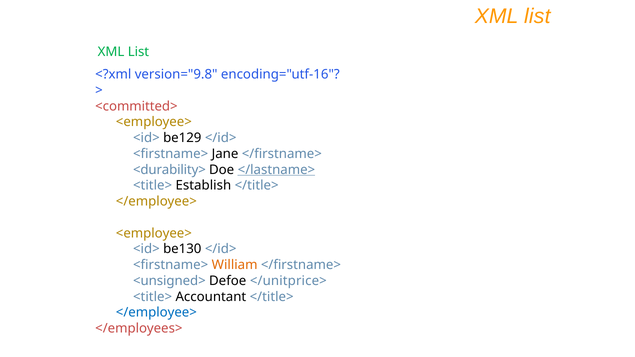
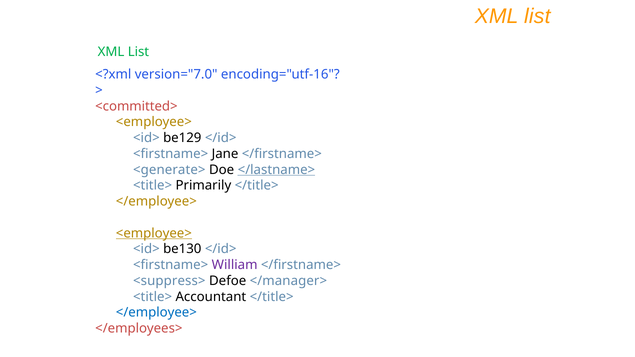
version="9.8: version="9.8 -> version="7.0
<durability>: <durability> -> <generate>
Establish: Establish -> Primarily
<employee> at (154, 233) underline: none -> present
William colour: orange -> purple
<unsigned>: <unsigned> -> <suppress>
</unitprice>: </unitprice> -> </manager>
